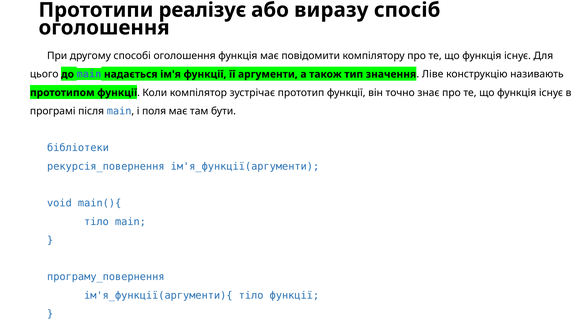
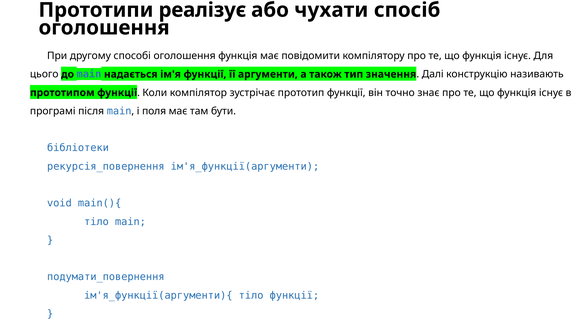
виразу: виразу -> чухати
Ліве: Ліве -> Далі
програму_повернення: програму_повернення -> подумати_повернення
